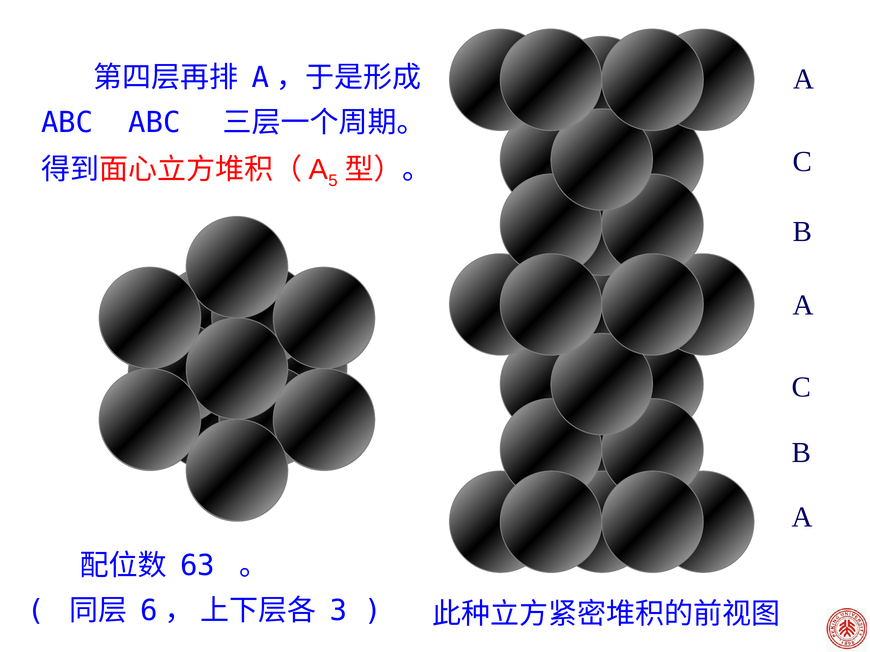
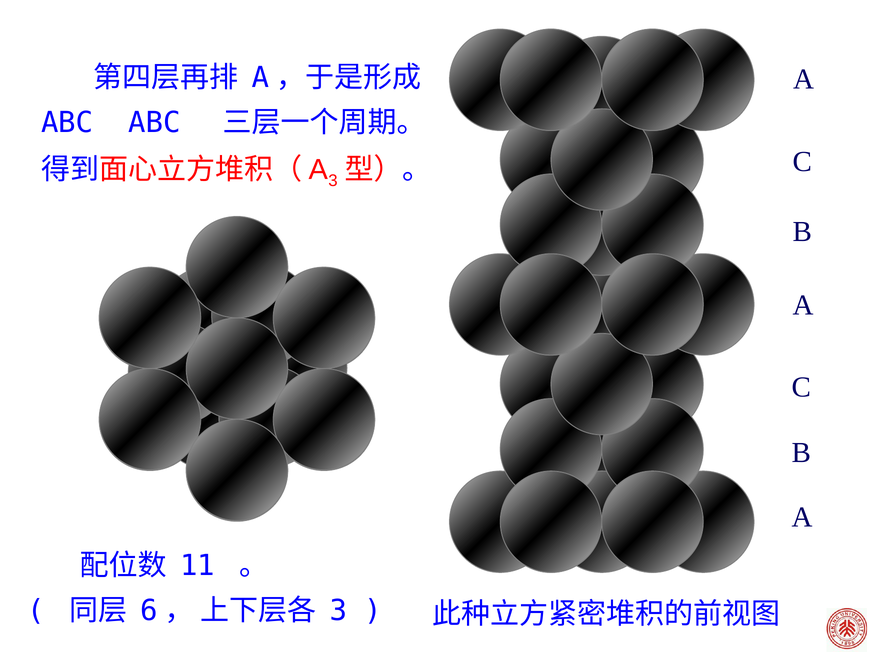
5 at (333, 181): 5 -> 3
63: 63 -> 11
